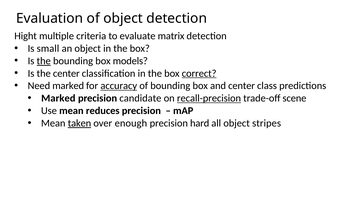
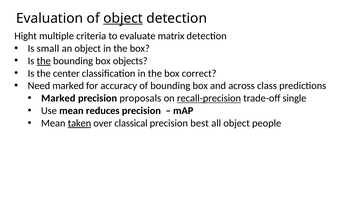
object at (123, 18) underline: none -> present
models: models -> objects
correct underline: present -> none
accuracy underline: present -> none
and center: center -> across
candidate: candidate -> proposals
scene: scene -> single
enough: enough -> classical
hard: hard -> best
stripes: stripes -> people
